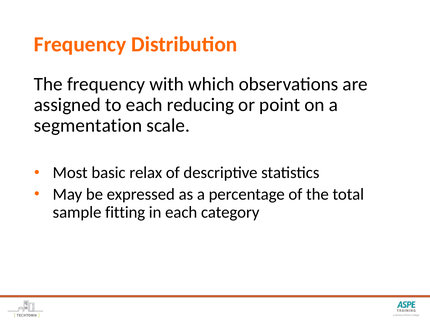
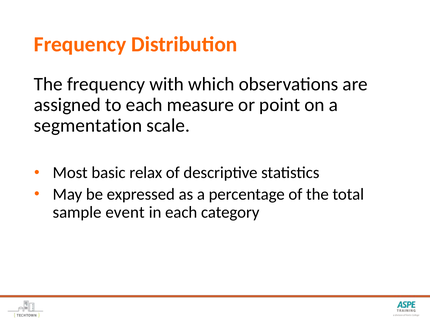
reducing: reducing -> measure
fitting: fitting -> event
